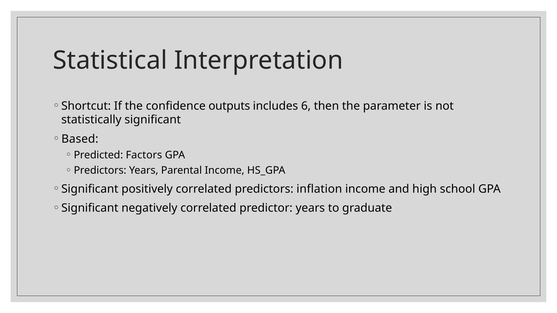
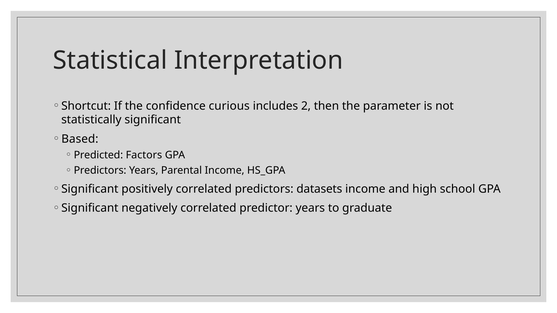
outputs: outputs -> curious
6: 6 -> 2
inflation: inflation -> datasets
